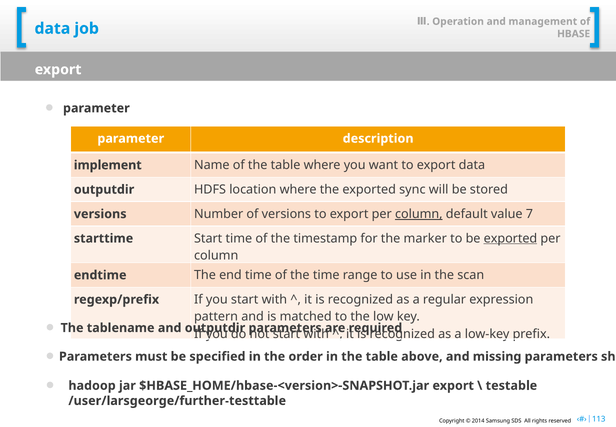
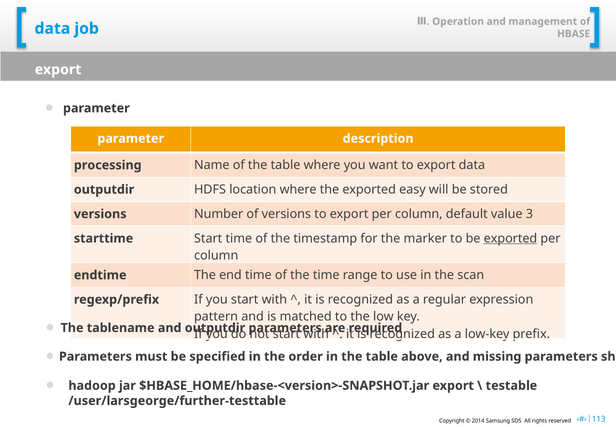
implement: implement -> processing
sync: sync -> easy
column at (419, 214) underline: present -> none
7: 7 -> 3
